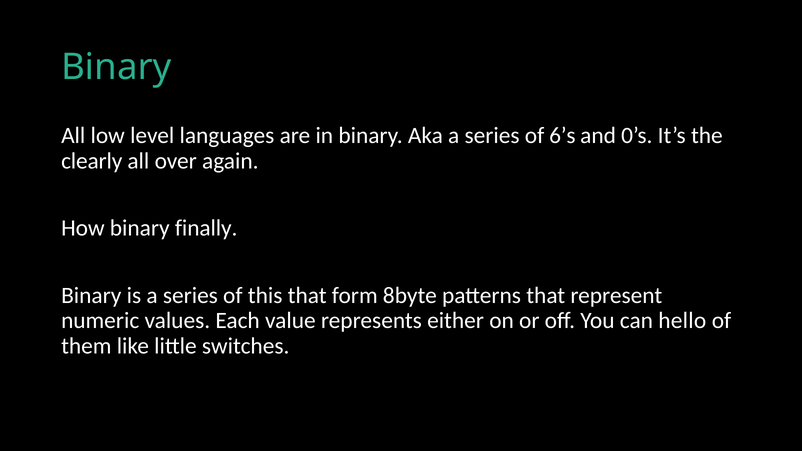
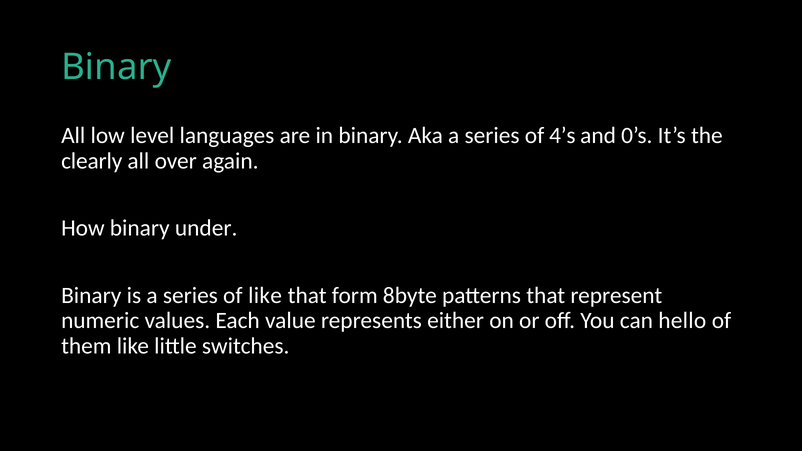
6’s: 6’s -> 4’s
finally: finally -> under
of this: this -> like
